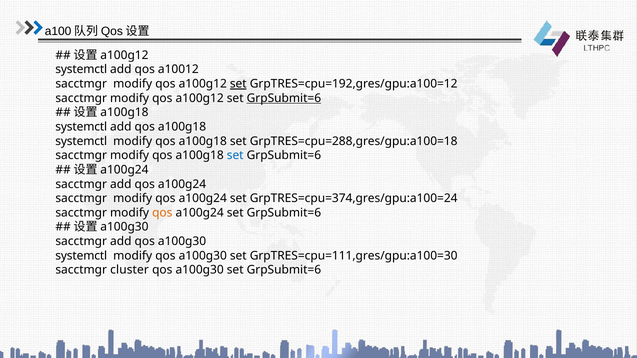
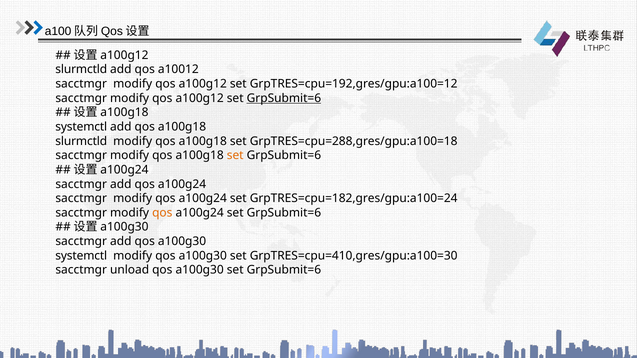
systemctl at (81, 70): systemctl -> slurmctld
set at (238, 84) underline: present -> none
systemctl at (81, 141): systemctl -> slurmctld
set at (235, 156) colour: blue -> orange
GrpTRES=cpu=374,gres/gpu:a100=24: GrpTRES=cpu=374,gres/gpu:a100=24 -> GrpTRES=cpu=182,gres/gpu:a100=24
GrpTRES=cpu=111,gres/gpu:a100=30: GrpTRES=cpu=111,gres/gpu:a100=30 -> GrpTRES=cpu=410,gres/gpu:a100=30
cluster: cluster -> unload
